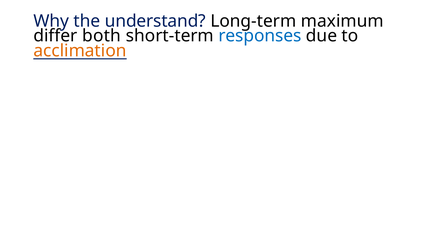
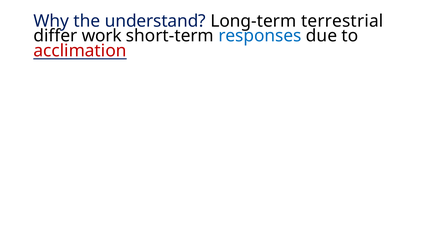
maximum: maximum -> terrestrial
both: both -> work
acclimation colour: orange -> red
